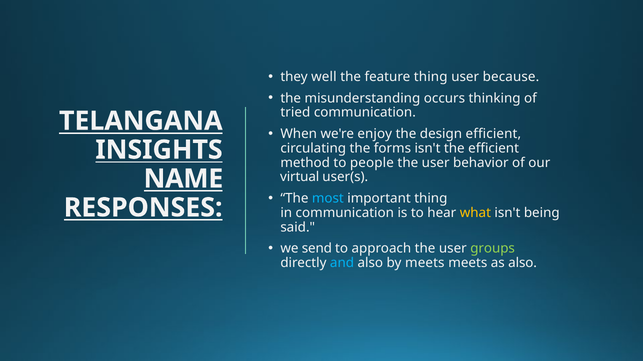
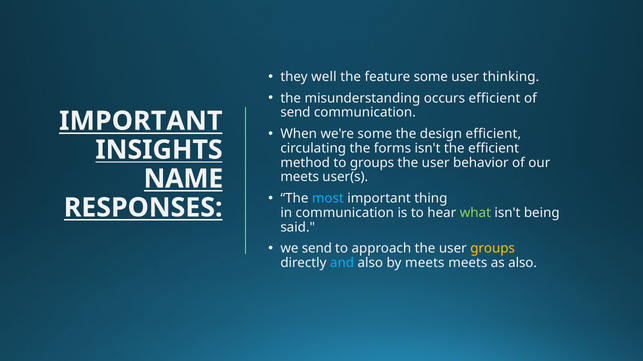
feature thing: thing -> some
because: because -> thinking
occurs thinking: thinking -> efficient
tried at (295, 113): tried -> send
TELANGANA at (141, 121): TELANGANA -> IMPORTANT
we're enjoy: enjoy -> some
to people: people -> groups
virtual at (300, 177): virtual -> meets
what colour: yellow -> light green
groups at (493, 249) colour: light green -> yellow
